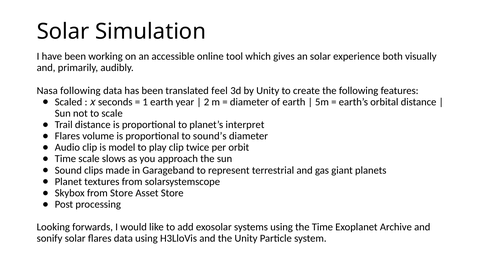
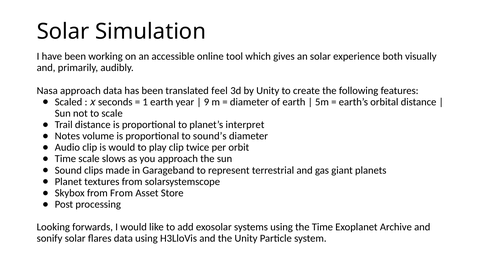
Nasa following: following -> approach
2: 2 -> 9
Flares at (67, 136): Flares -> Notes
is model: model -> would
from Store: Store -> From
